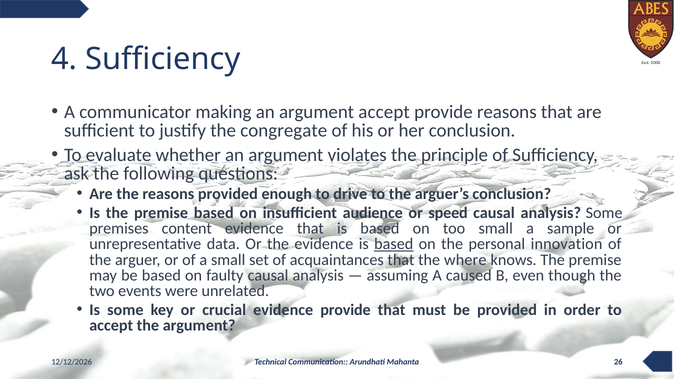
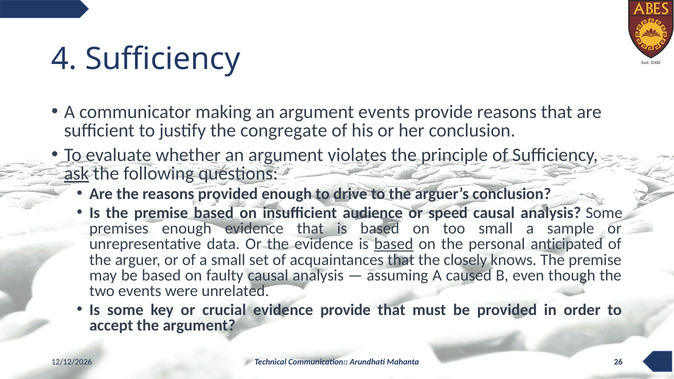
argument accept: accept -> events
ask underline: none -> present
premises content: content -> enough
innovation: innovation -> anticipated
where: where -> closely
